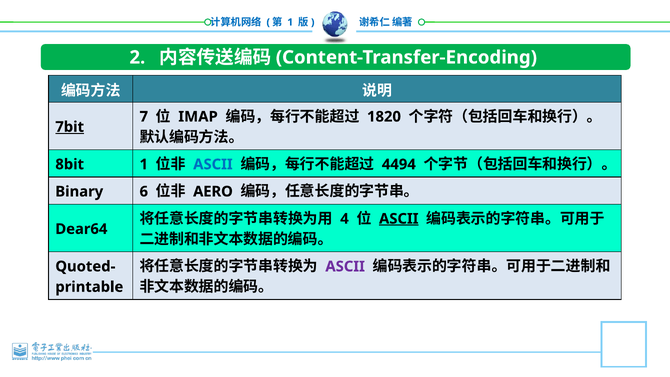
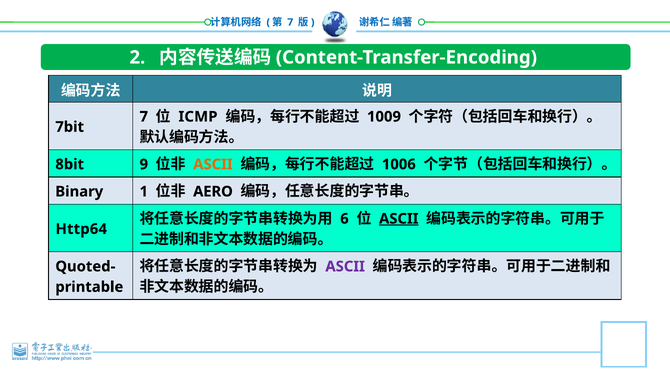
1 at (290, 22): 1 -> 7
IMAP: IMAP -> ICMP
1820: 1820 -> 1009
7bit underline: present -> none
8bit 1: 1 -> 9
ASCII at (213, 164) colour: blue -> orange
4494: 4494 -> 1006
6: 6 -> 1
4: 4 -> 6
Dear64: Dear64 -> Http64
